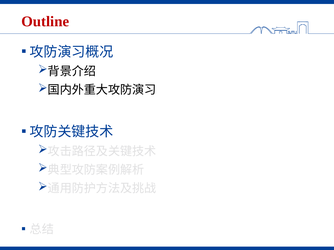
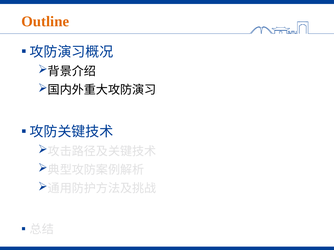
Outline colour: red -> orange
